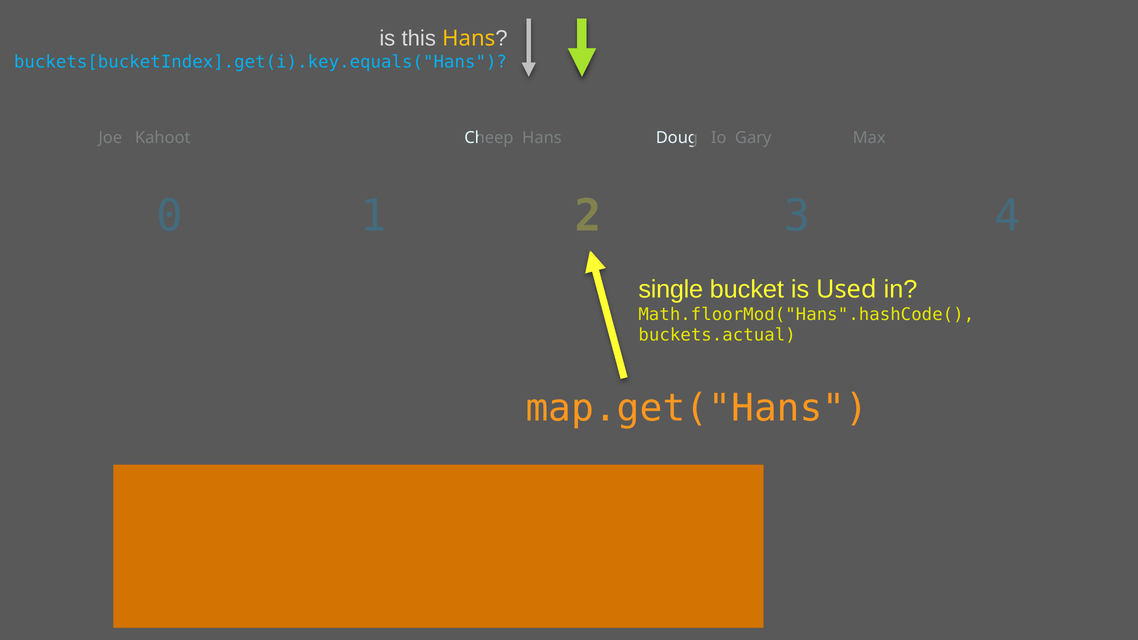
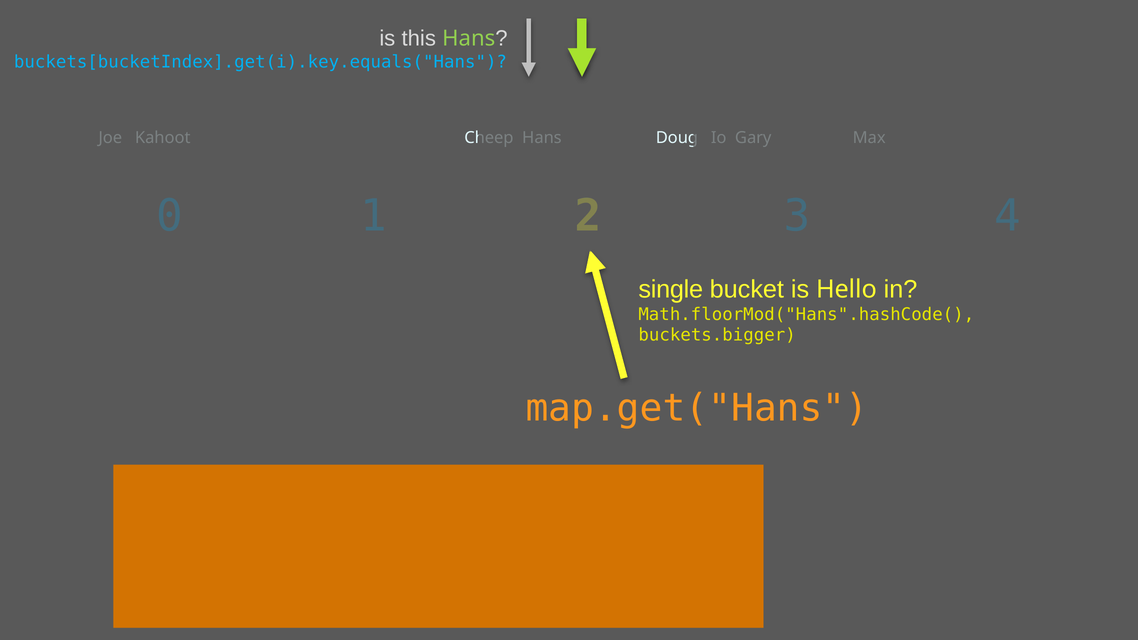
Hans at (469, 38) colour: yellow -> light green
Used: Used -> Hello
buckets.actual: buckets.actual -> buckets.bigger
